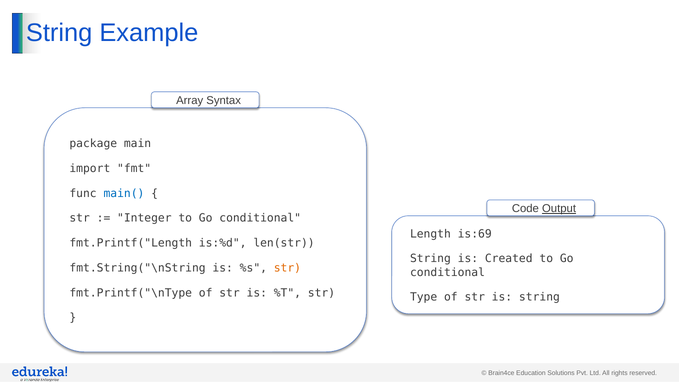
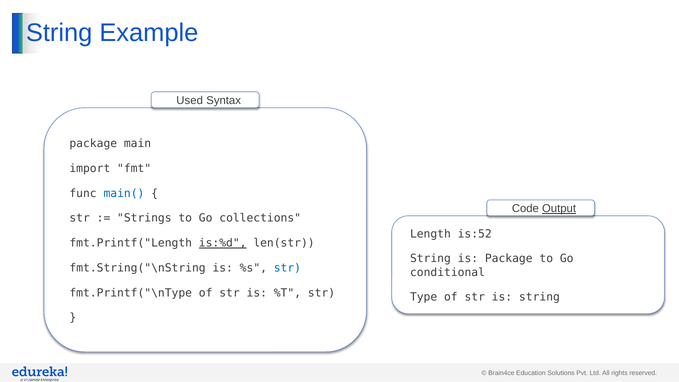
Array: Array -> Used
Integer: Integer -> Strings
conditional at (260, 218): conditional -> collections
is:69: is:69 -> is:52
is:%d underline: none -> present
is Created: Created -> Package
str at (287, 268) colour: orange -> blue
